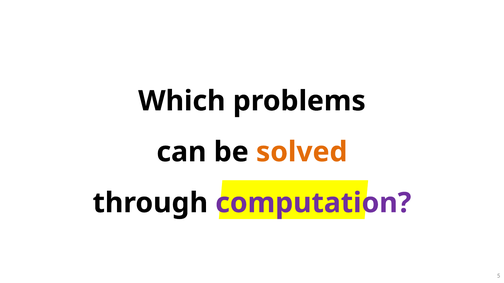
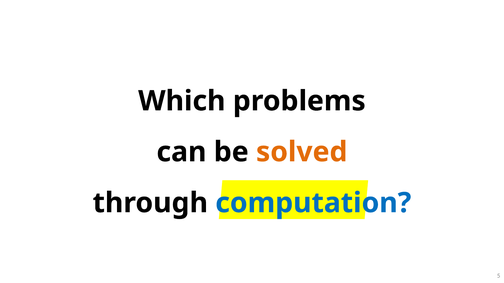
computation colour: purple -> blue
